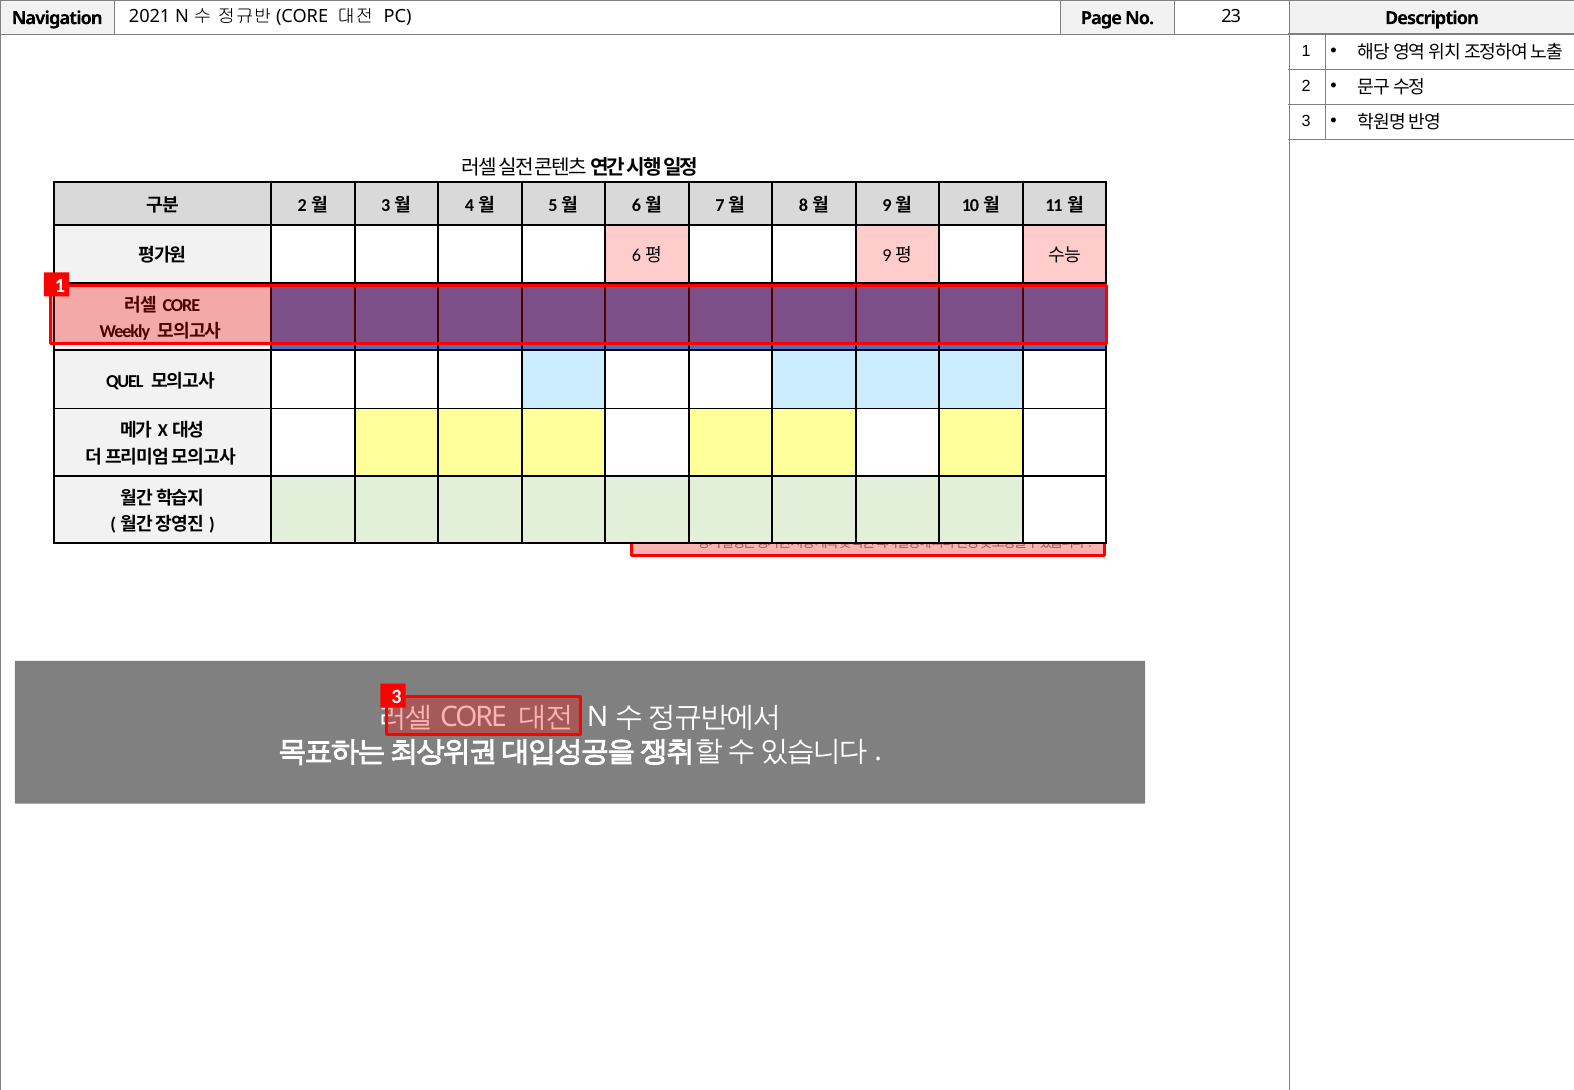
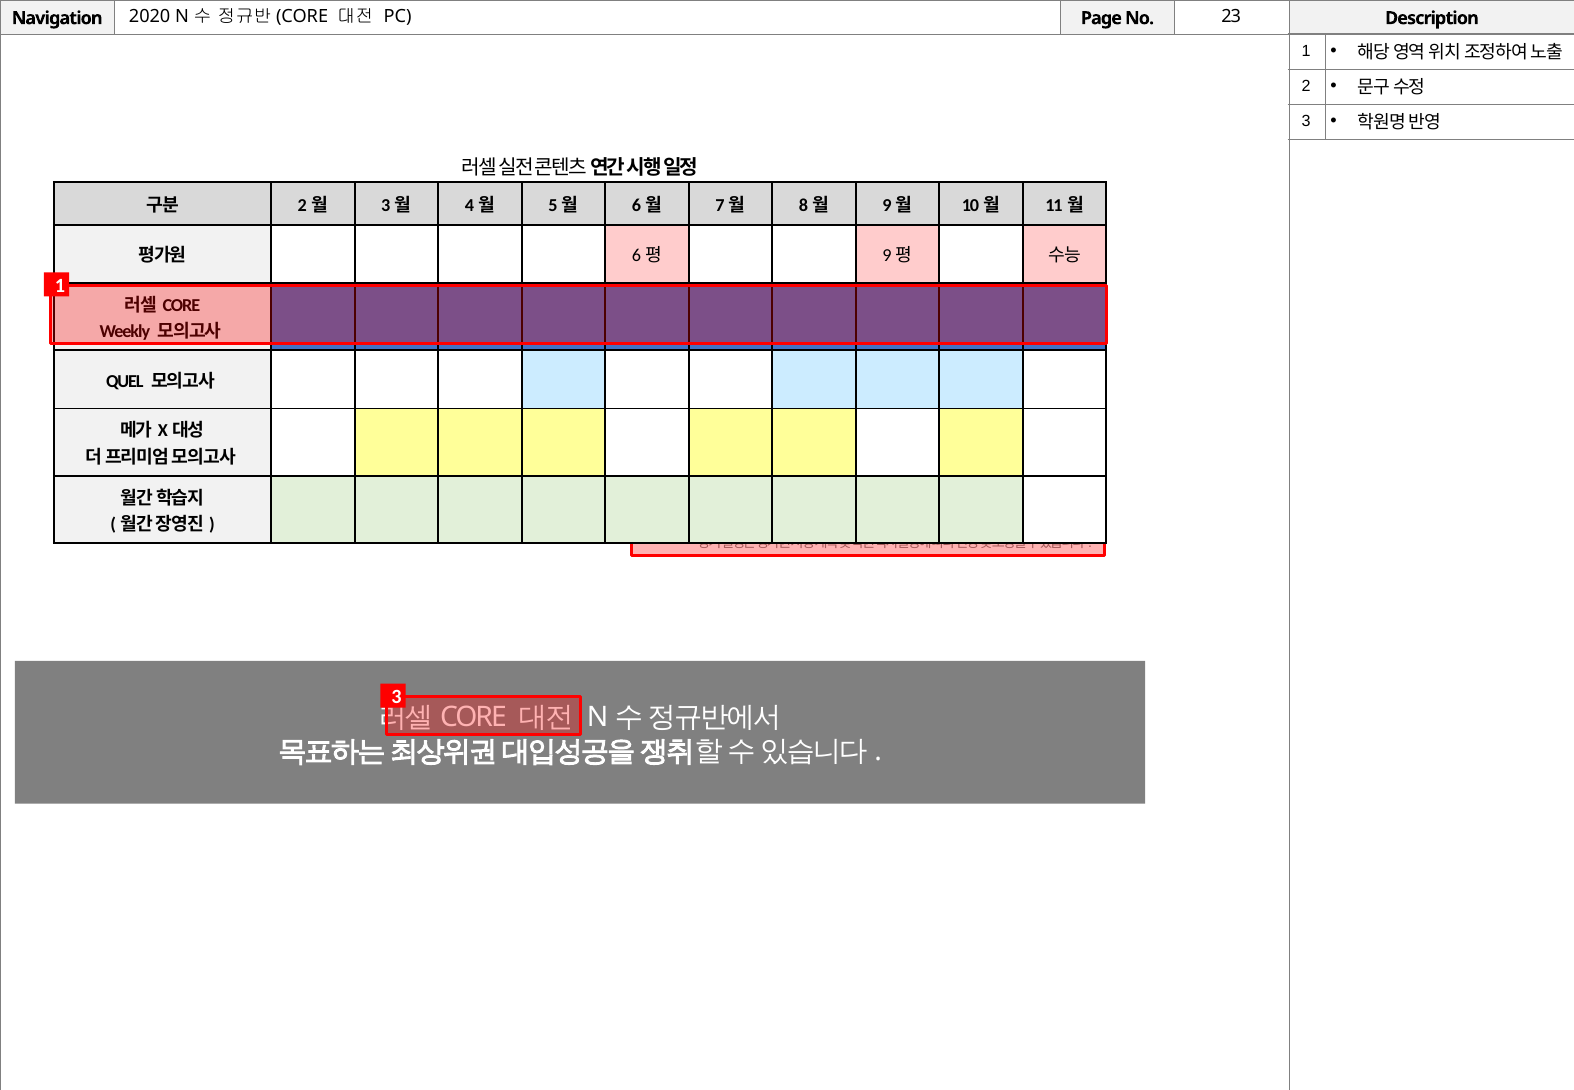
2021: 2021 -> 2020
